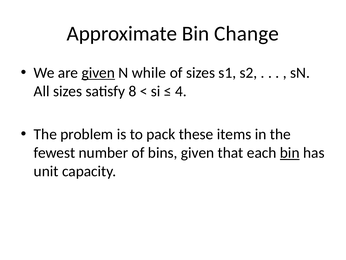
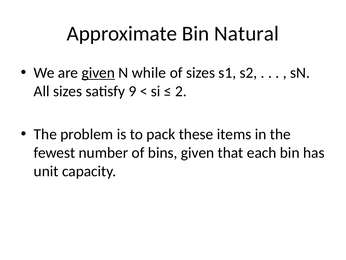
Change: Change -> Natural
8: 8 -> 9
4: 4 -> 2
bin at (290, 153) underline: present -> none
